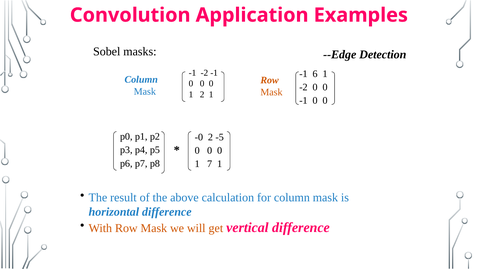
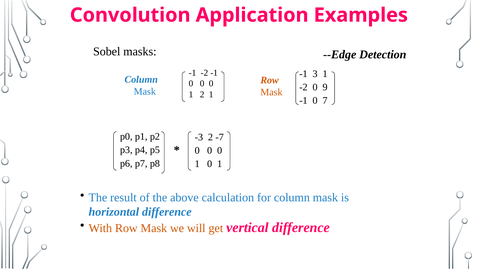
6: 6 -> 3
-2 0 0: 0 -> 9
0 at (325, 101): 0 -> 7
-0: -0 -> -3
-5: -5 -> -7
1 7: 7 -> 0
